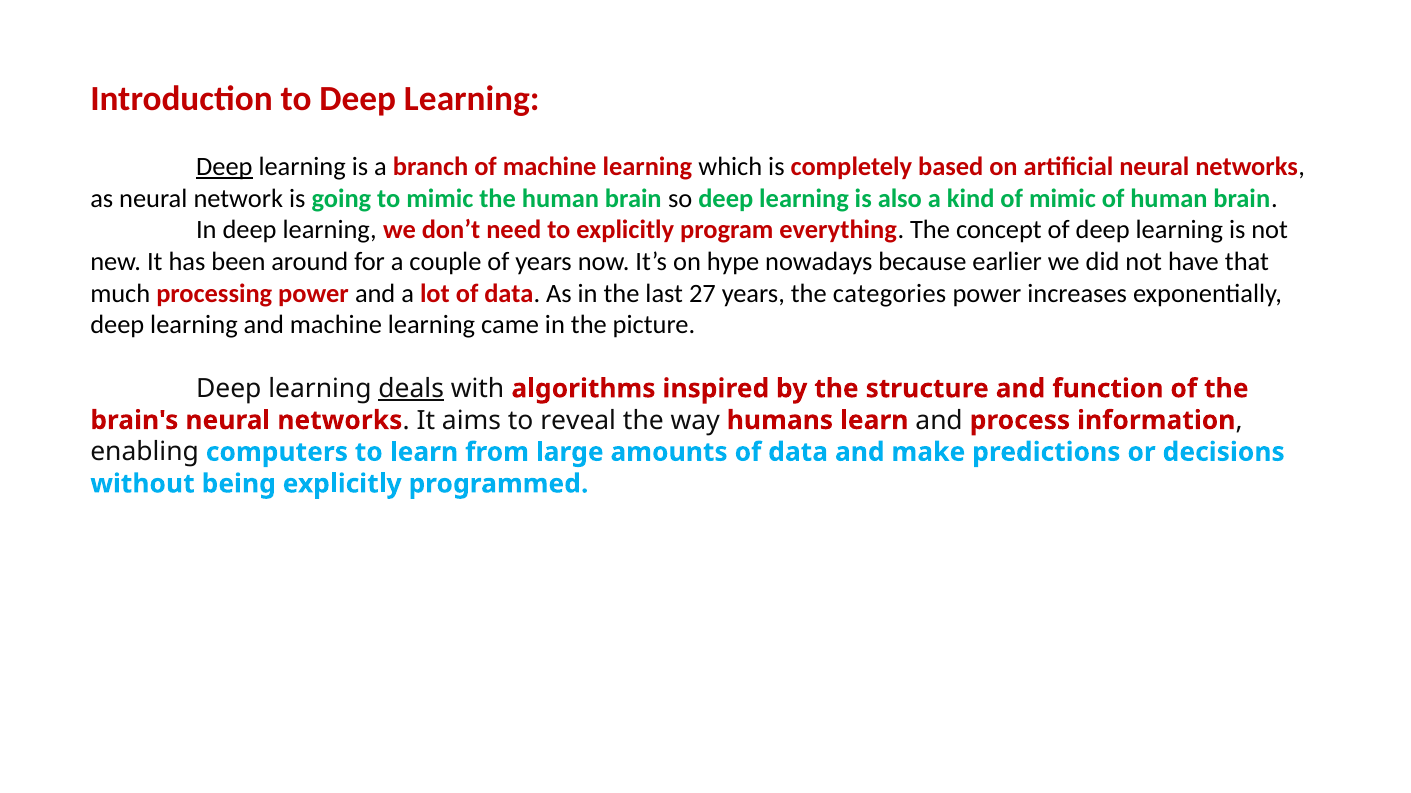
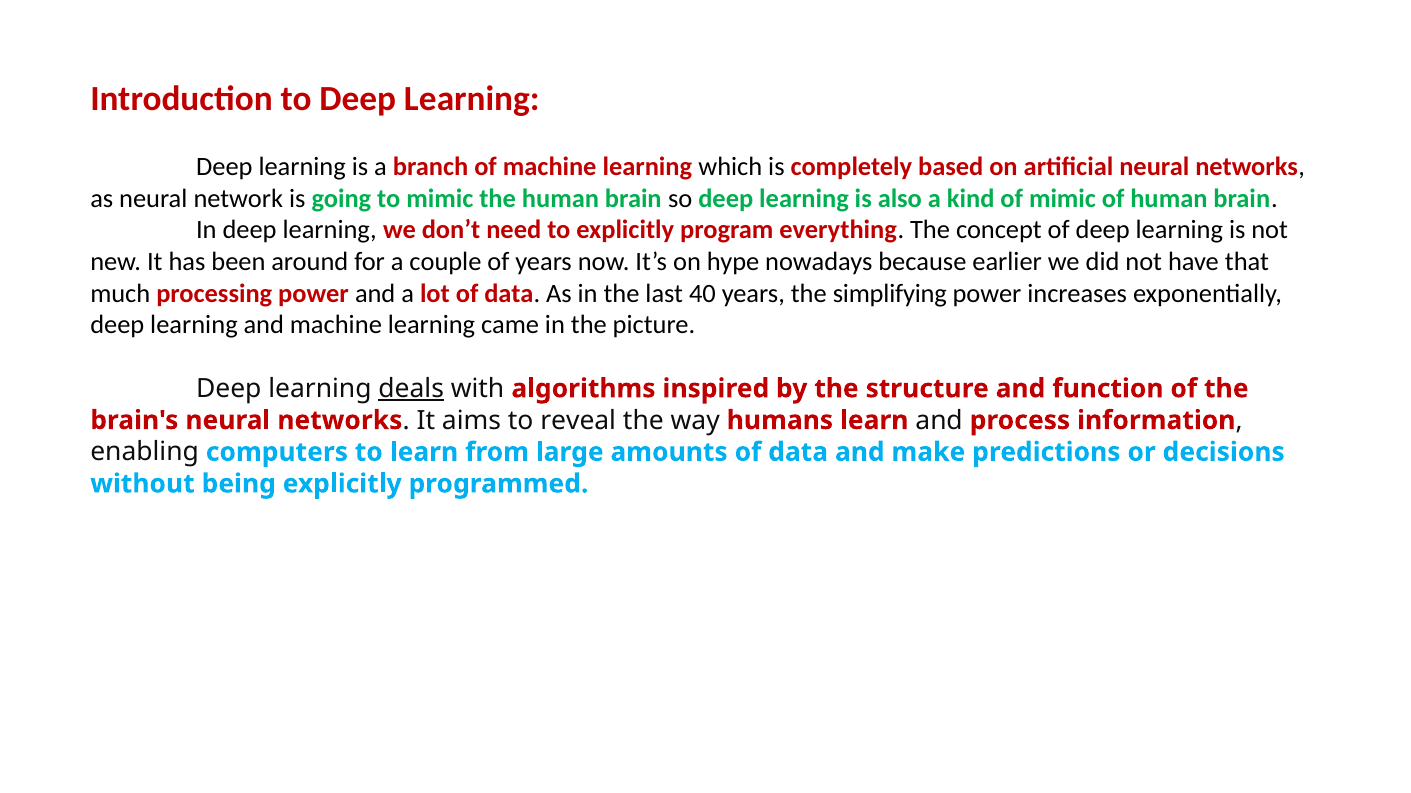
Deep at (224, 167) underline: present -> none
27: 27 -> 40
categories: categories -> simplifying
